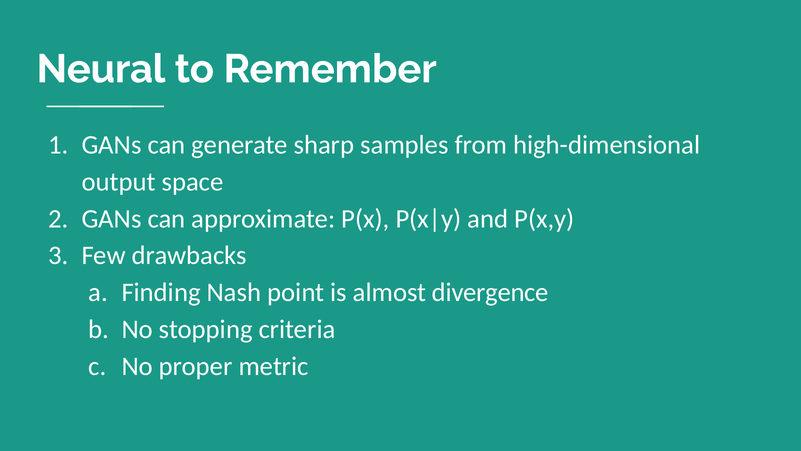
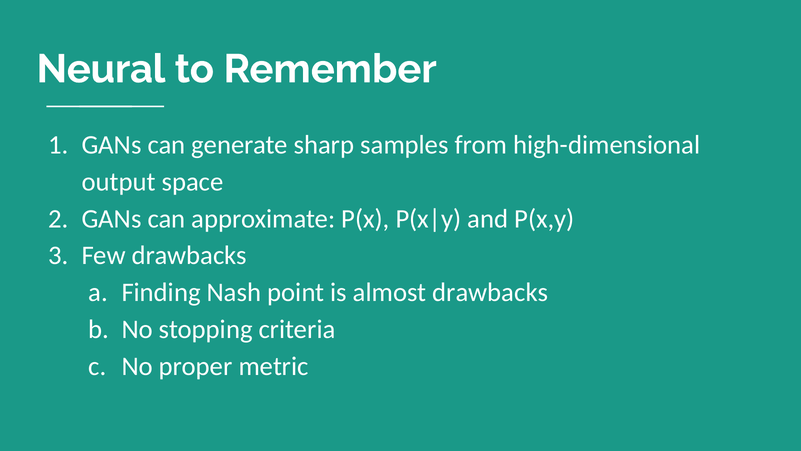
almost divergence: divergence -> drawbacks
